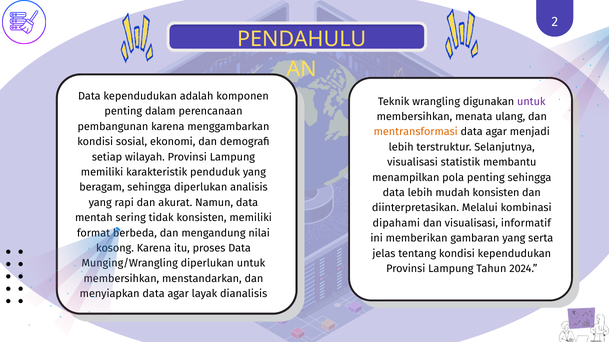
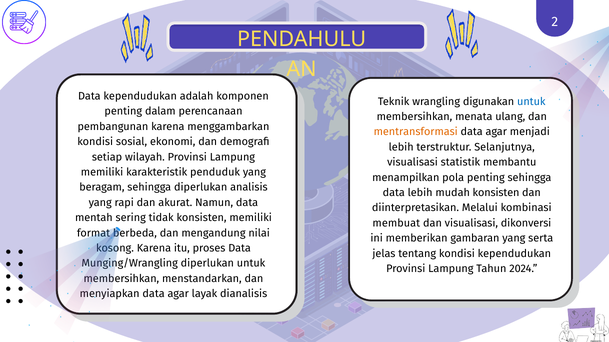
untuk at (531, 102) colour: purple -> blue
dipahami: dipahami -> membuat
informatif: informatif -> dikonversi
